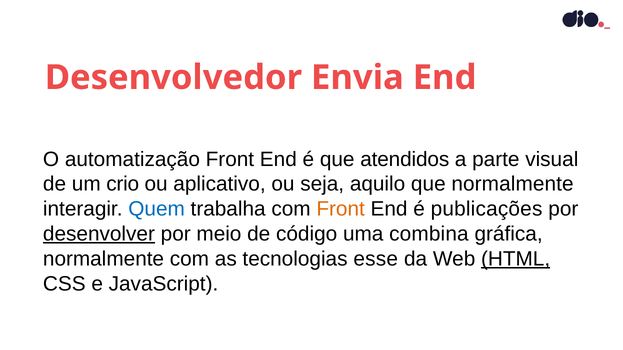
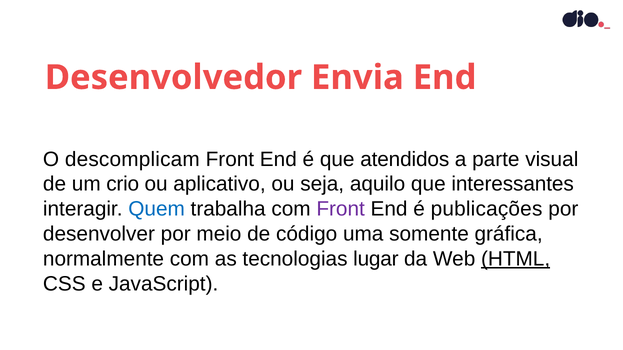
automatização: automatização -> descomplicam
que normalmente: normalmente -> interessantes
Front at (341, 209) colour: orange -> purple
desenvolver underline: present -> none
combina: combina -> somente
esse: esse -> lugar
